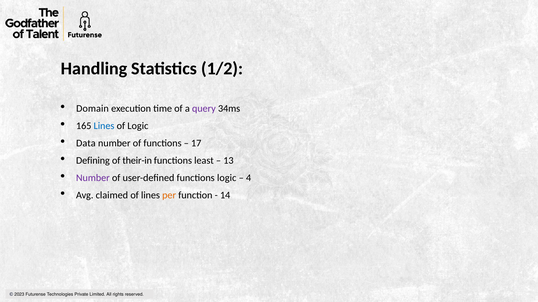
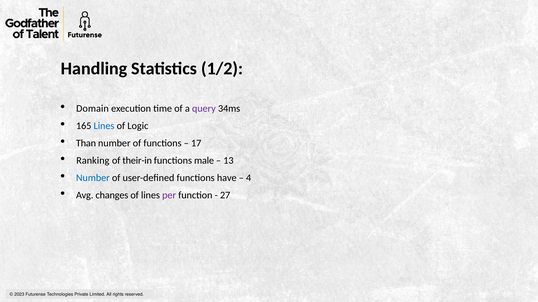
Data: Data -> Than
Defining: Defining -> Ranking
least: least -> male
Number at (93, 178) colour: purple -> blue
functions logic: logic -> have
claimed: claimed -> changes
per colour: orange -> purple
14: 14 -> 27
